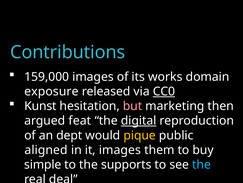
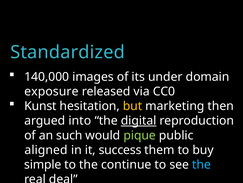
Contributions: Contributions -> Standardized
159,000: 159,000 -> 140,000
works: works -> under
CC0 underline: present -> none
but colour: pink -> yellow
feat: feat -> into
dept: dept -> such
pique colour: yellow -> light green
it images: images -> success
supports: supports -> continue
